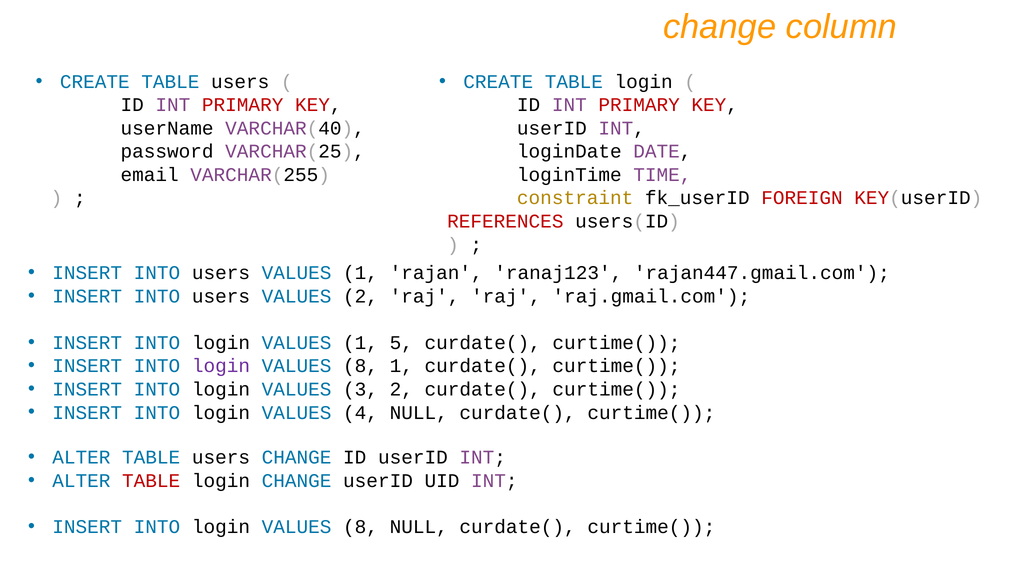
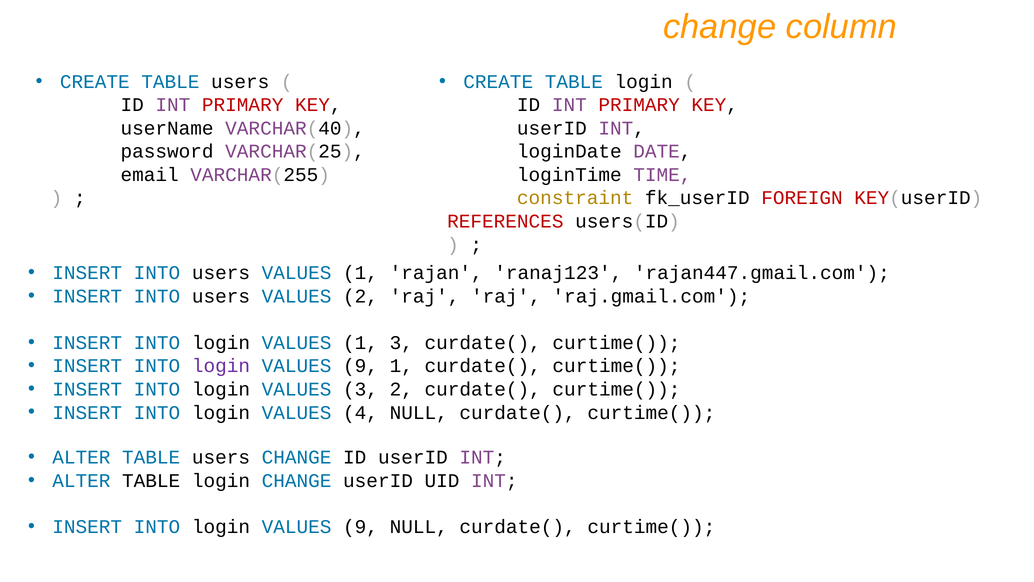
1 5: 5 -> 3
8 at (361, 366): 8 -> 9
TABLE at (151, 480) colour: red -> black
8 at (361, 527): 8 -> 9
